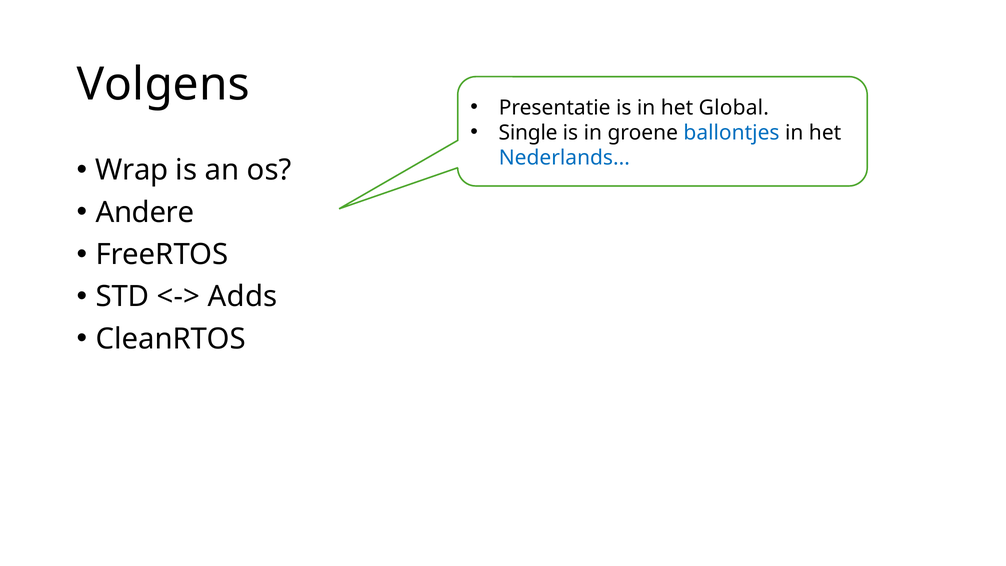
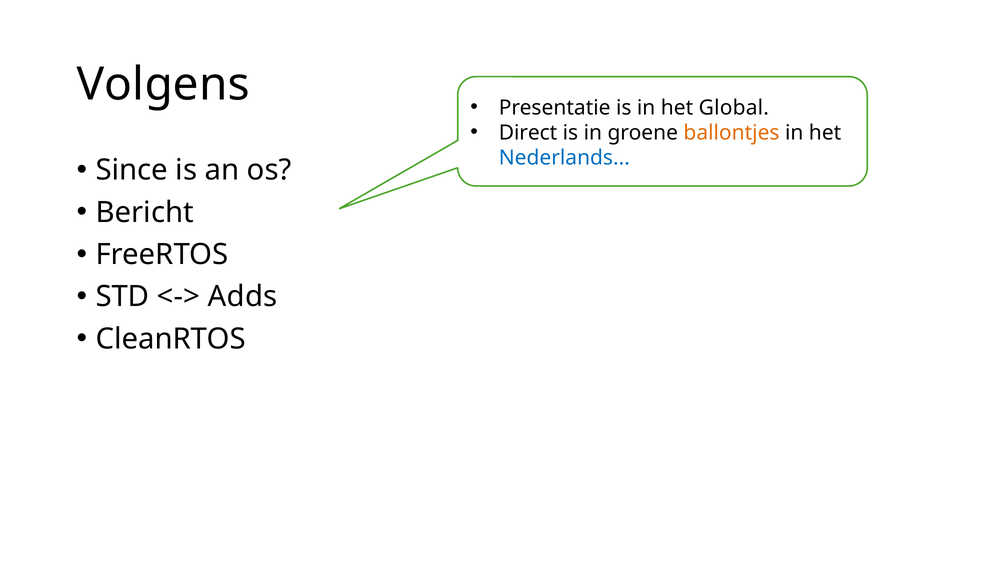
Single: Single -> Direct
ballontjes colour: blue -> orange
Wrap: Wrap -> Since
Andere: Andere -> Bericht
